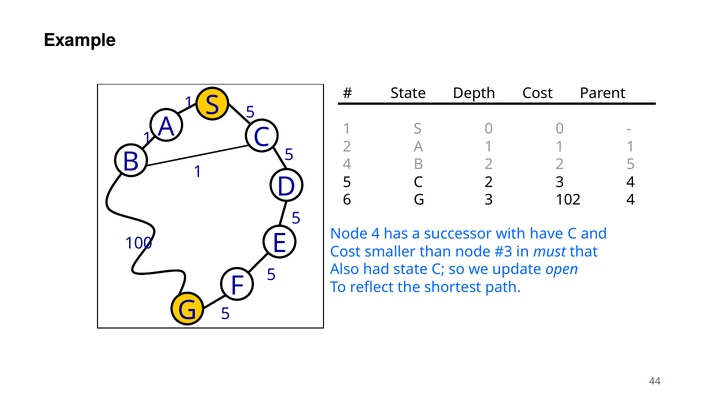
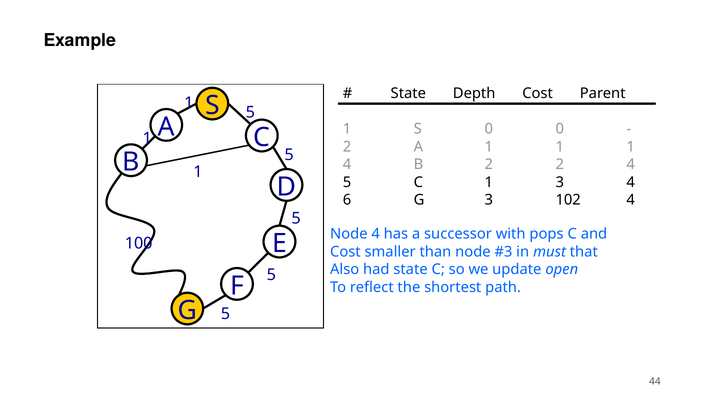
2 5: 5 -> 4
5 C 2: 2 -> 1
have: have -> pops
